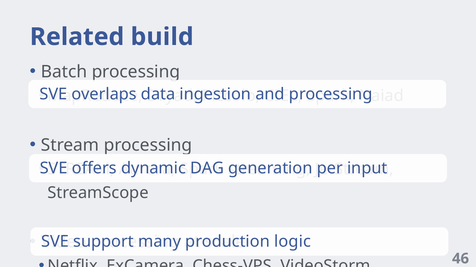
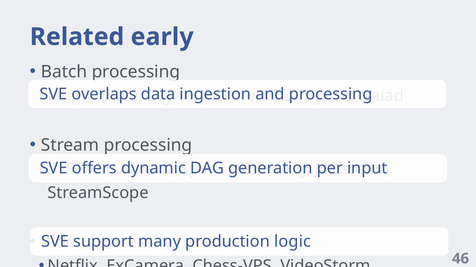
build: build -> early
